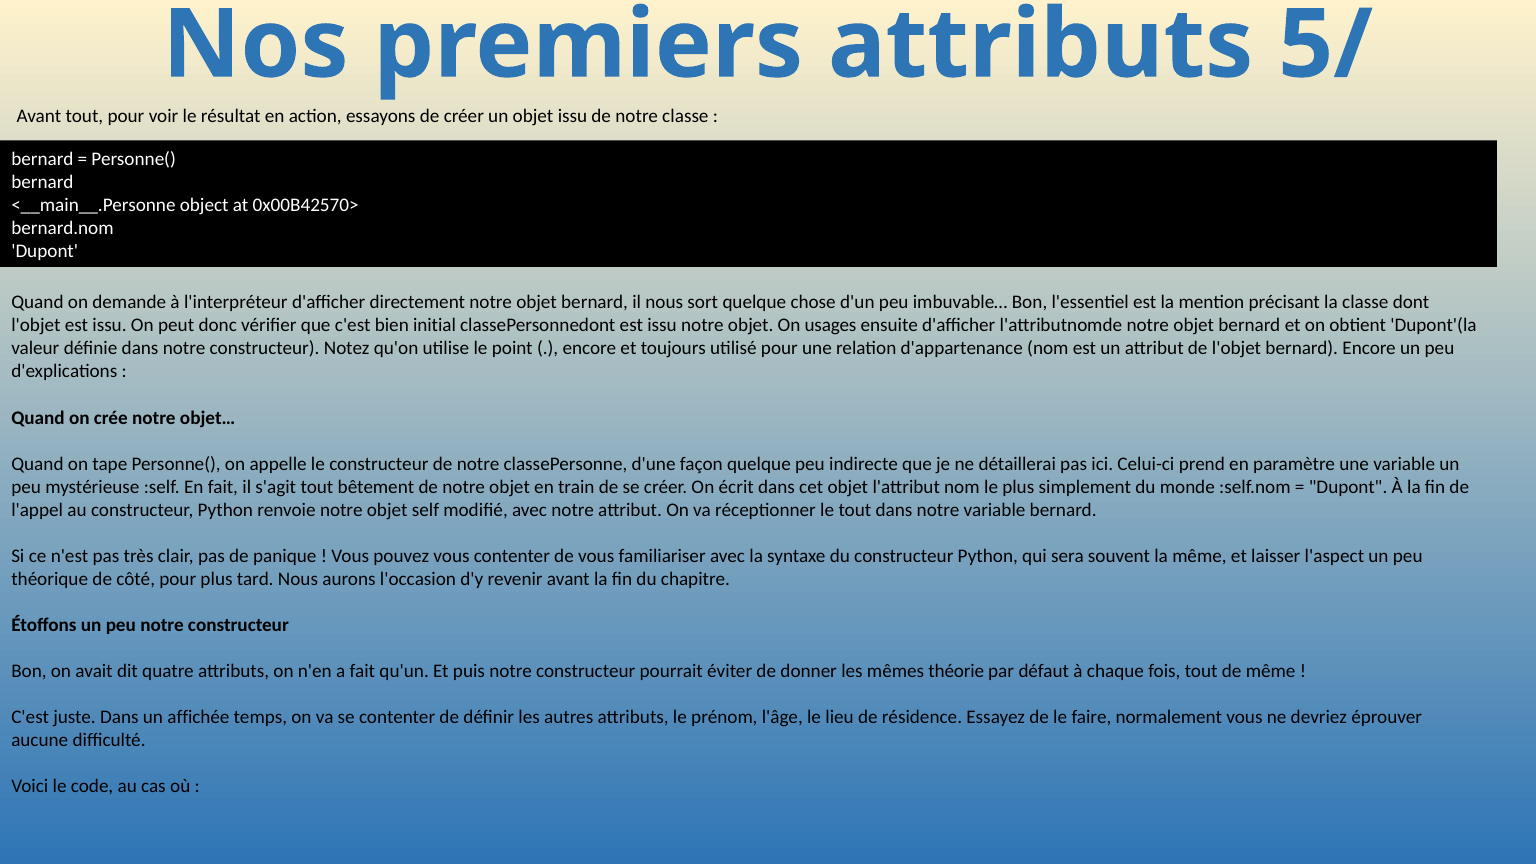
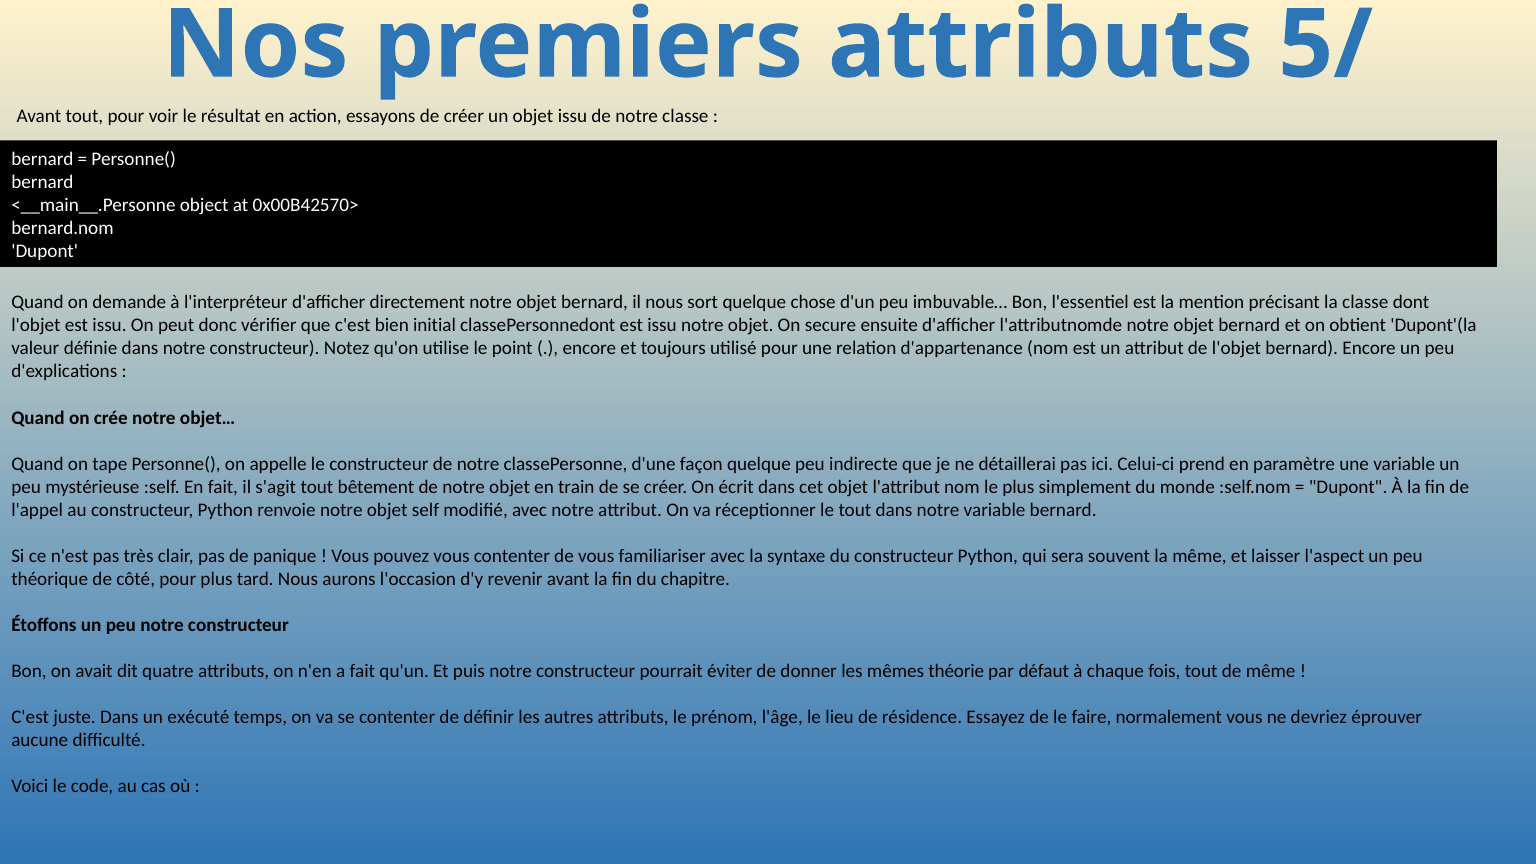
usages: usages -> secure
affichée: affichée -> exécuté
